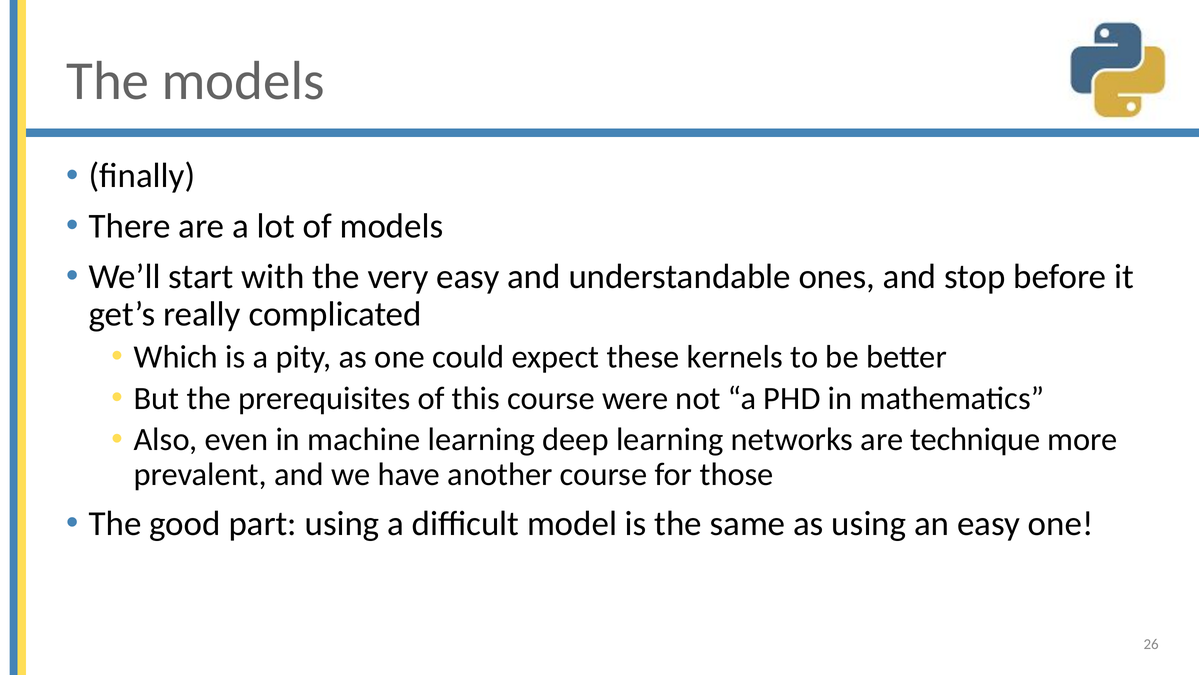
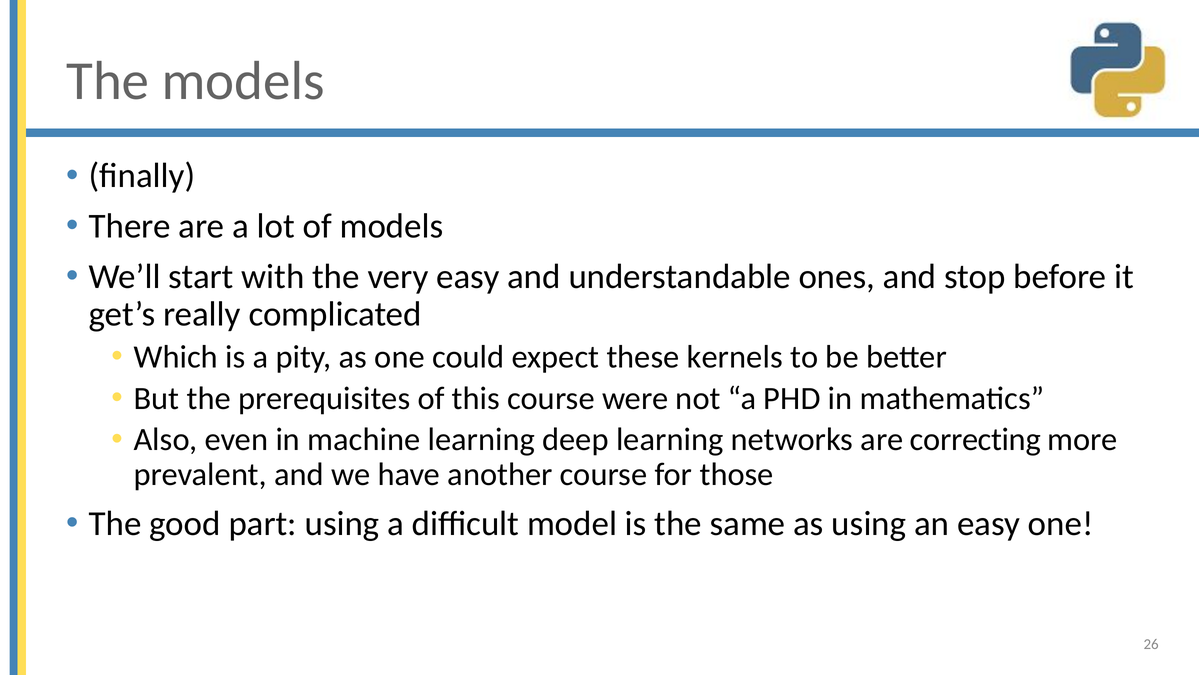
technique: technique -> correcting
